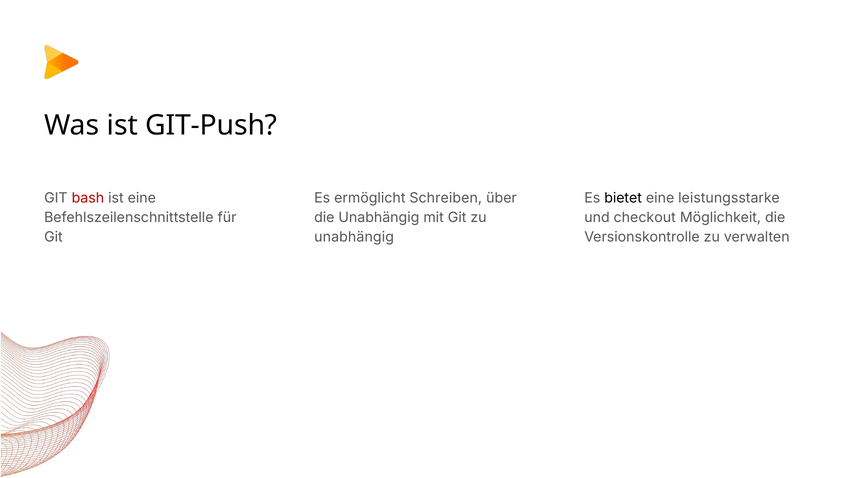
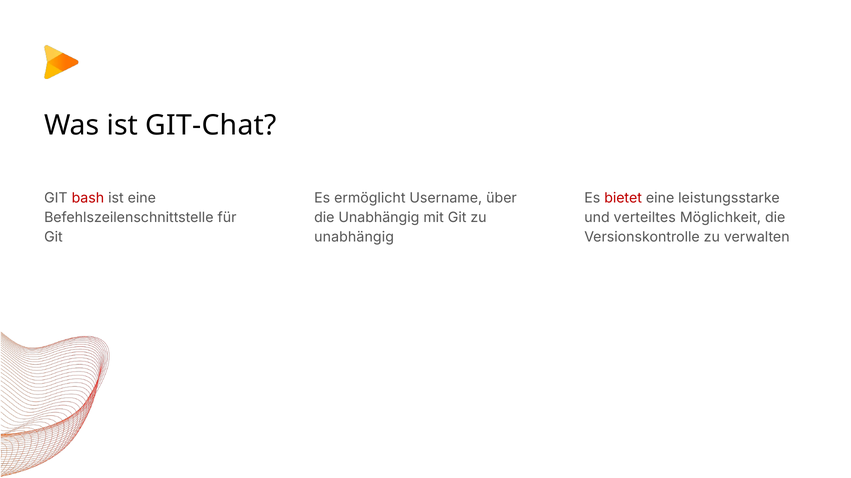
GIT-Push: GIT-Push -> GIT-Chat
Schreiben: Schreiben -> Username
bietet colour: black -> red
checkout: checkout -> verteiltes
